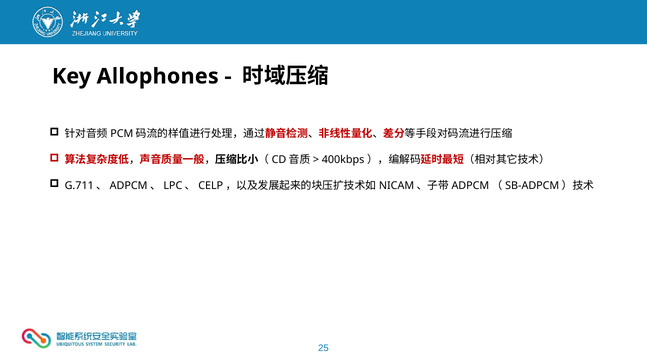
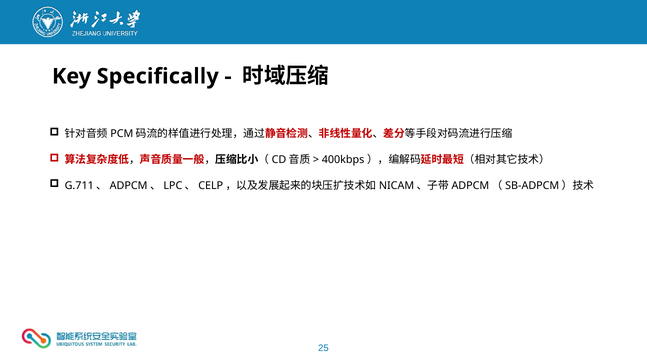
Allophones: Allophones -> Specifically
